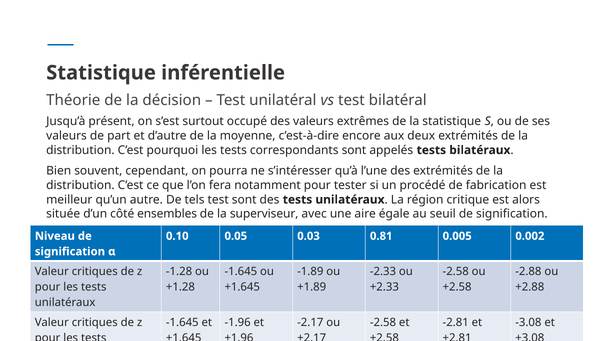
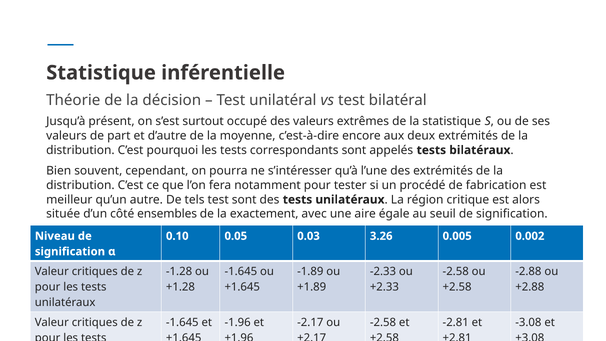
superviseur: superviseur -> exactement
0.81: 0.81 -> 3.26
